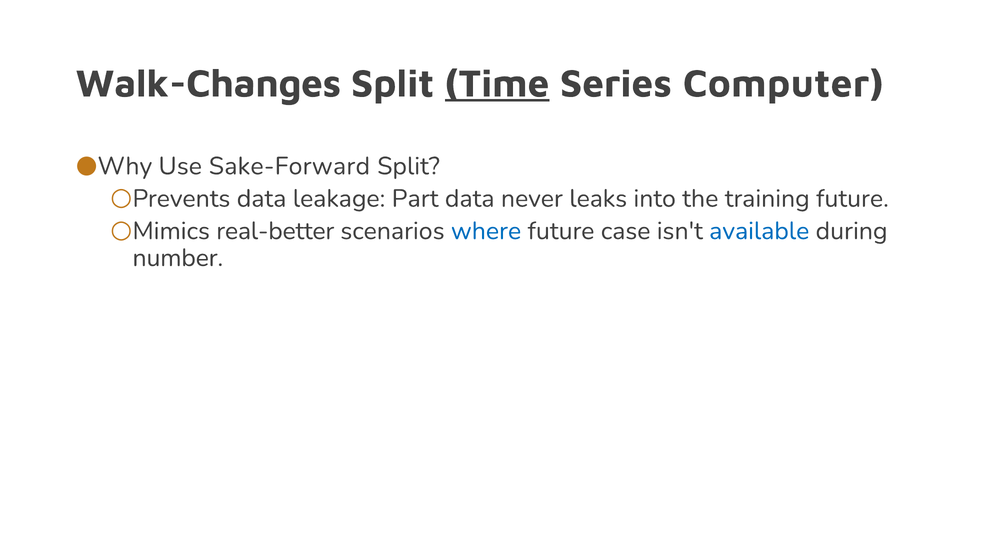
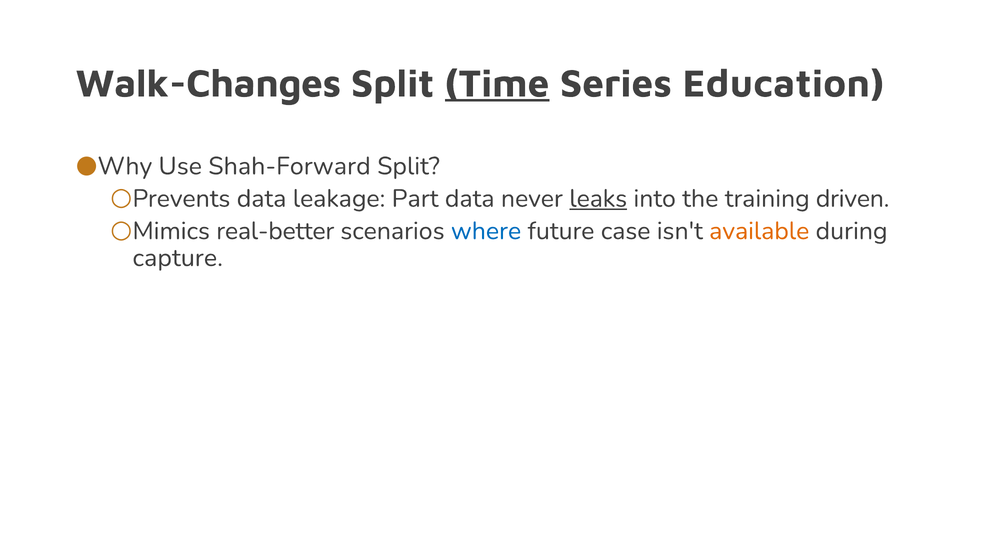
Computer: Computer -> Education
Sake-Forward: Sake-Forward -> Shah-Forward
leaks underline: none -> present
training future: future -> driven
available colour: blue -> orange
number: number -> capture
